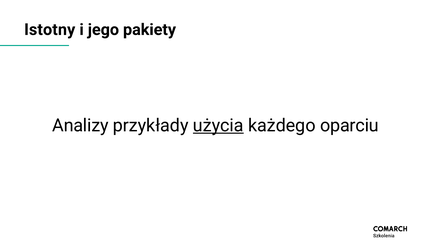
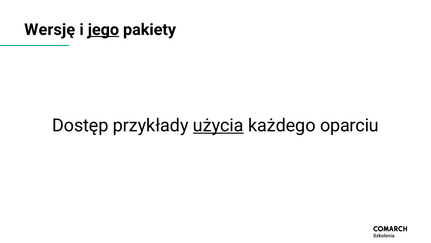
Istotny: Istotny -> Wersję
jego underline: none -> present
Analizy: Analizy -> Dostęp
